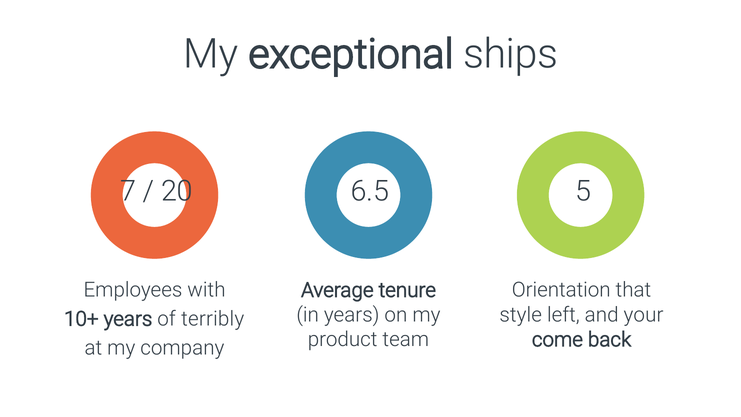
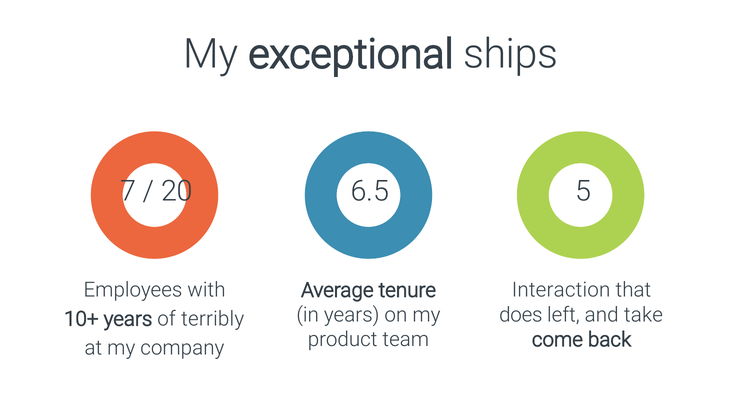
Orientation: Orientation -> Interaction
style: style -> does
your: your -> take
